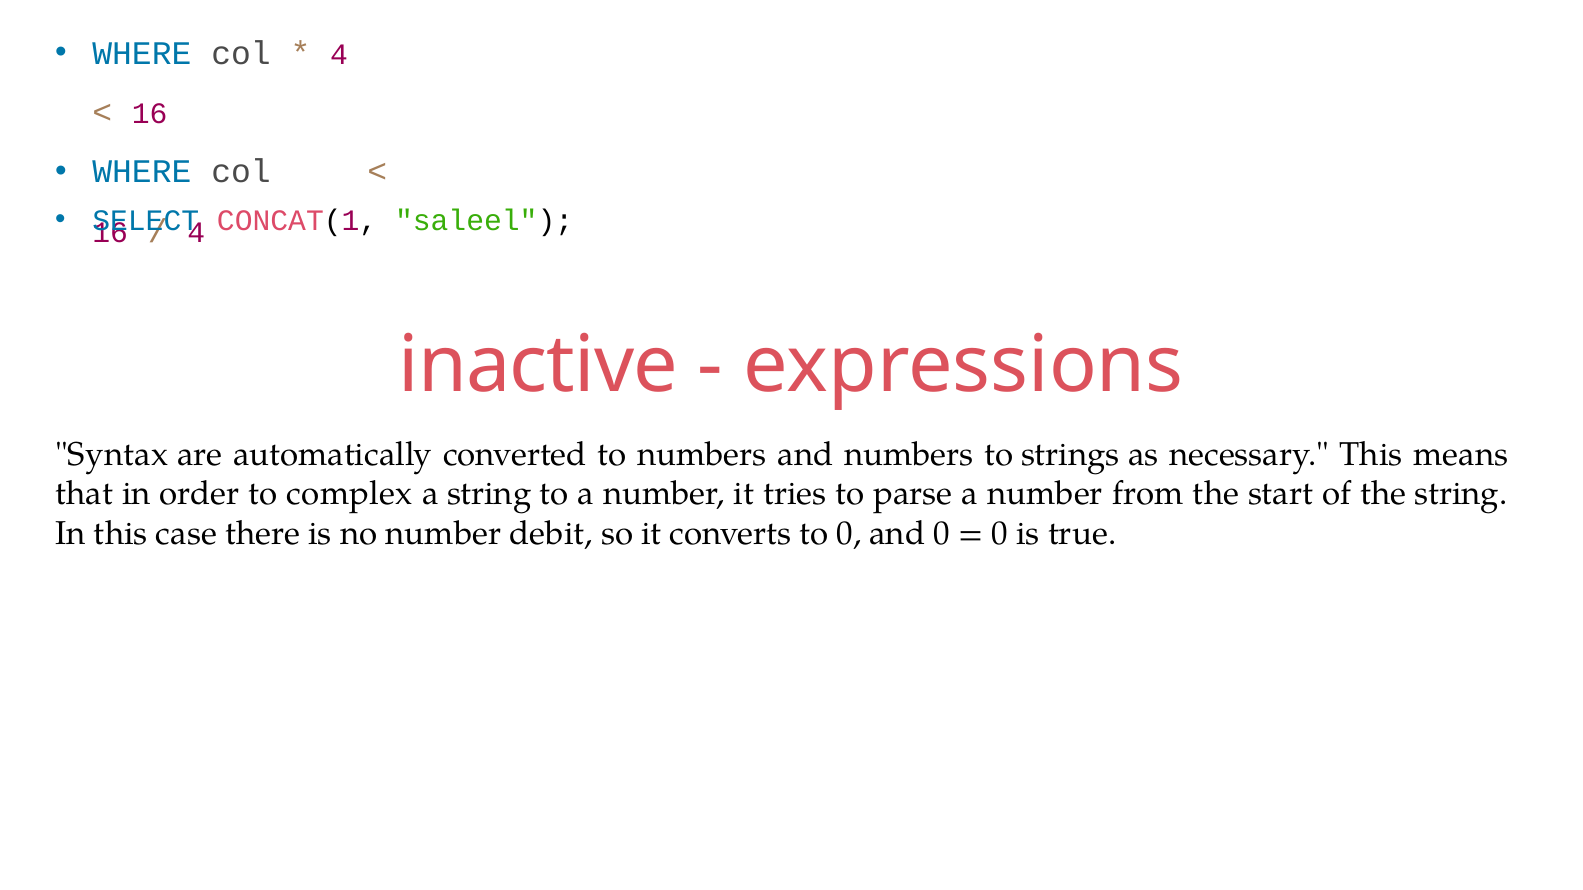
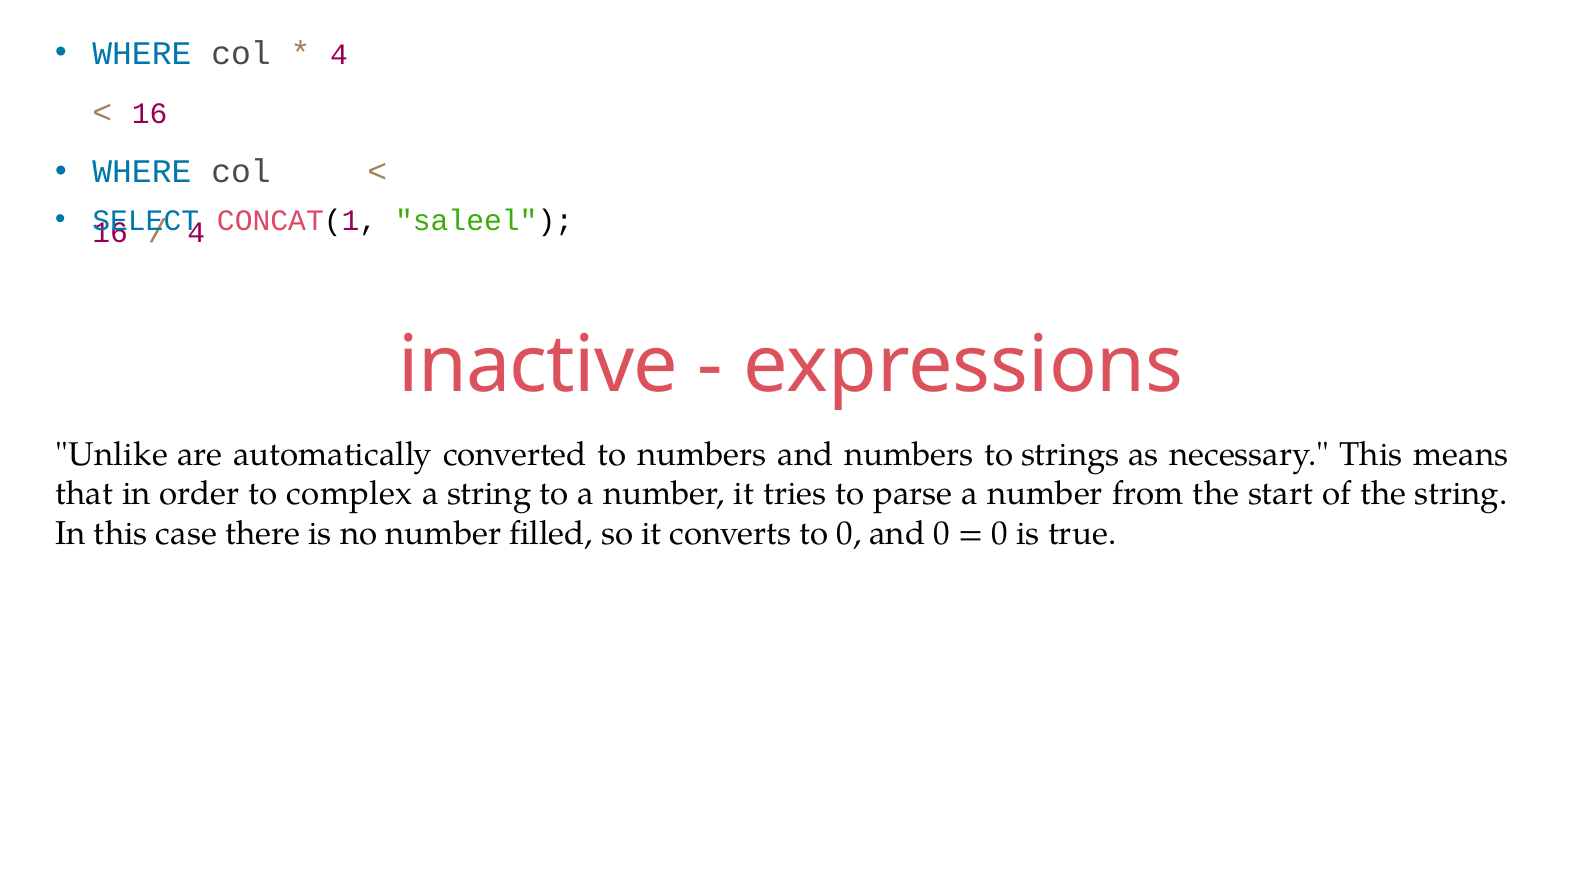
Syntax: Syntax -> Unlike
debit: debit -> filled
